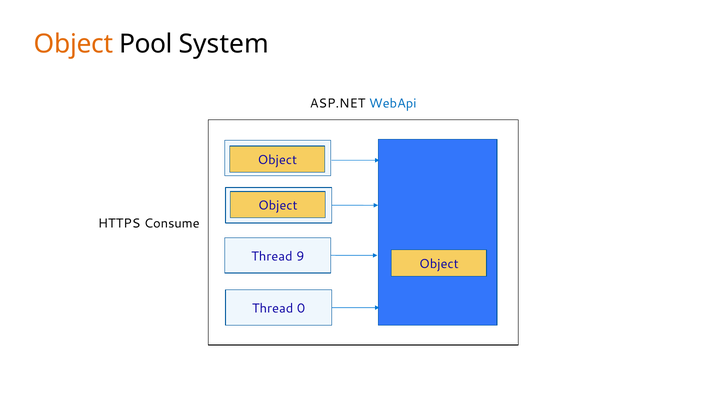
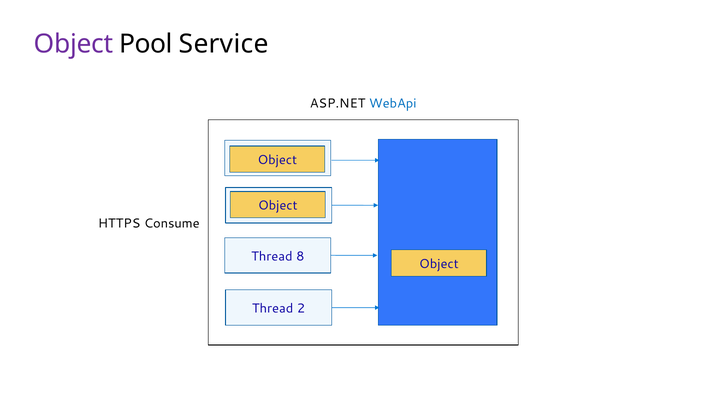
Object at (74, 44) colour: orange -> purple
System: System -> Service
9: 9 -> 8
0 at (301, 309): 0 -> 2
